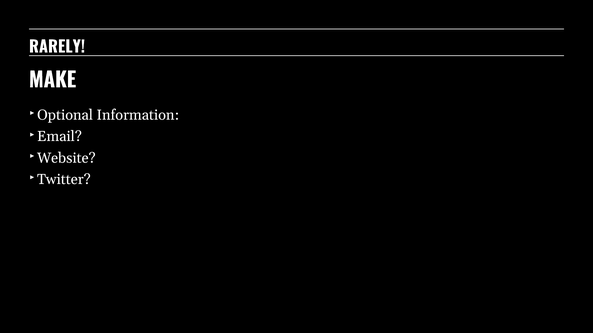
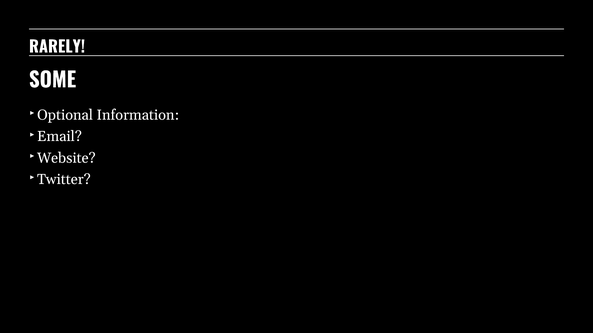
MAKE: MAKE -> SOME
